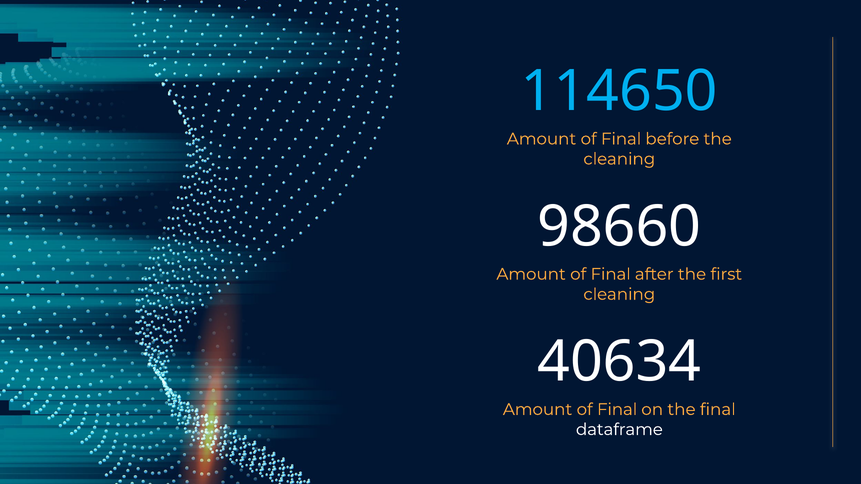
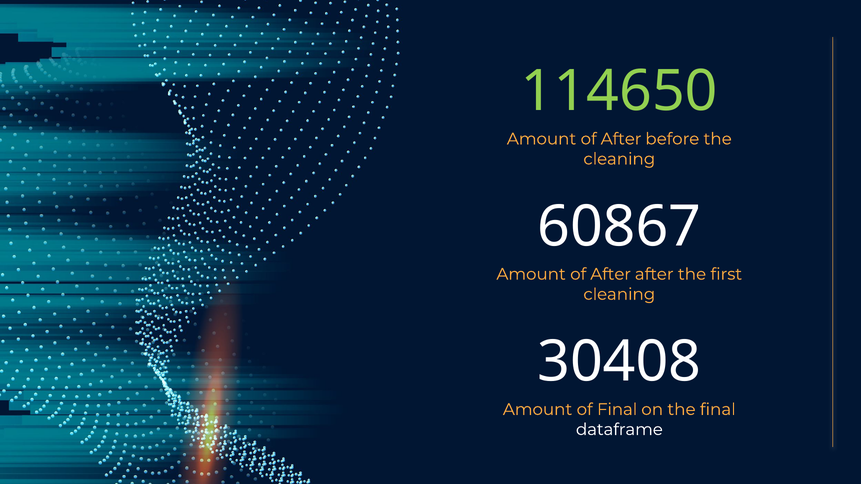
114650 colour: light blue -> light green
Final at (621, 139): Final -> After
98660: 98660 -> 60867
Final at (611, 274): Final -> After
40634: 40634 -> 30408
